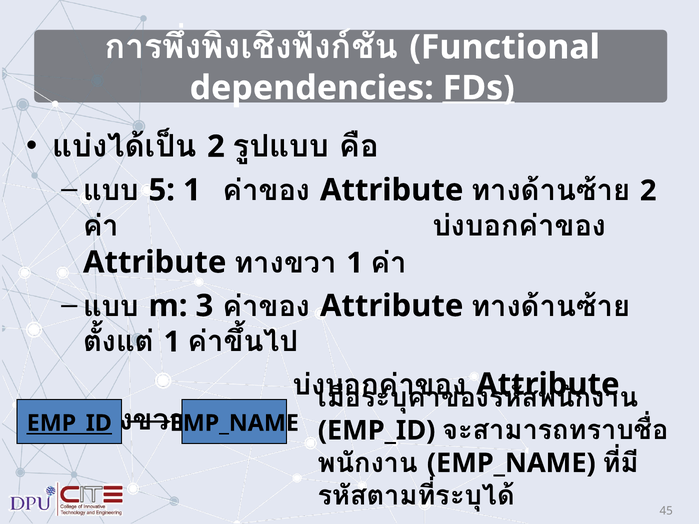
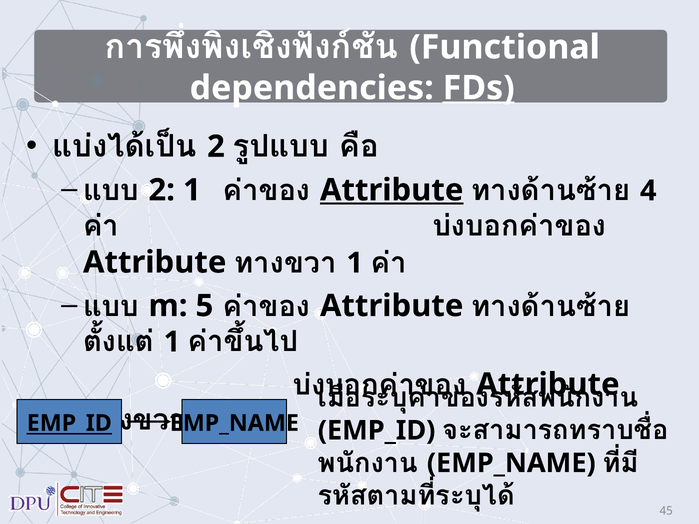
5 at (162, 190): 5 -> 2
Attribute at (392, 190) underline: none -> present
2 at (648, 191): 2 -> 4
3: 3 -> 5
